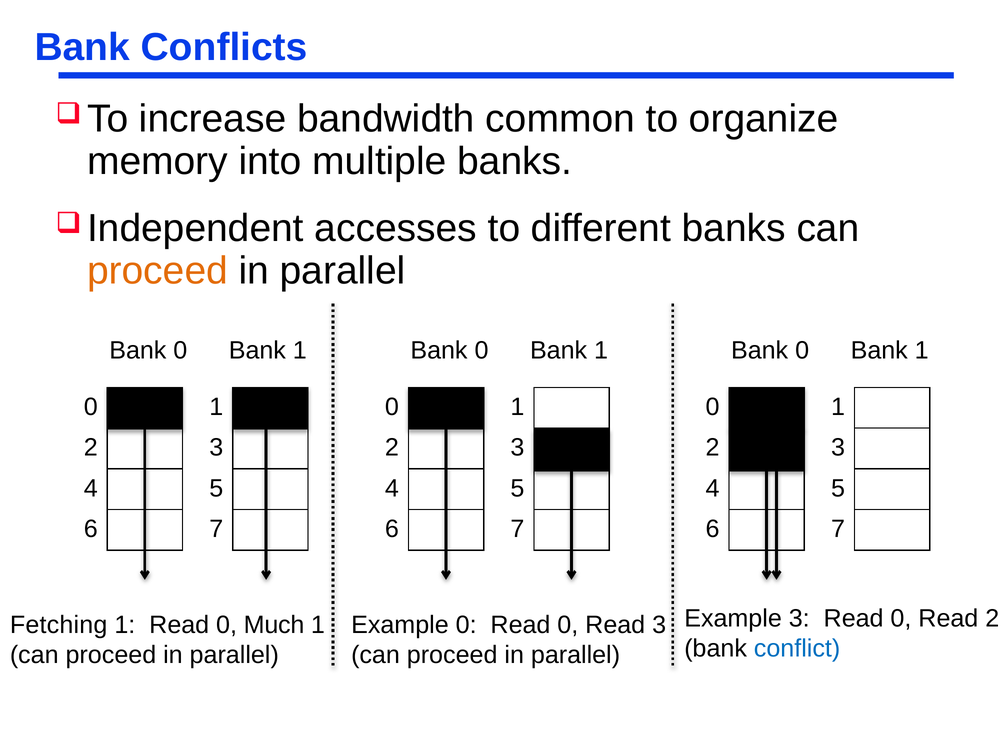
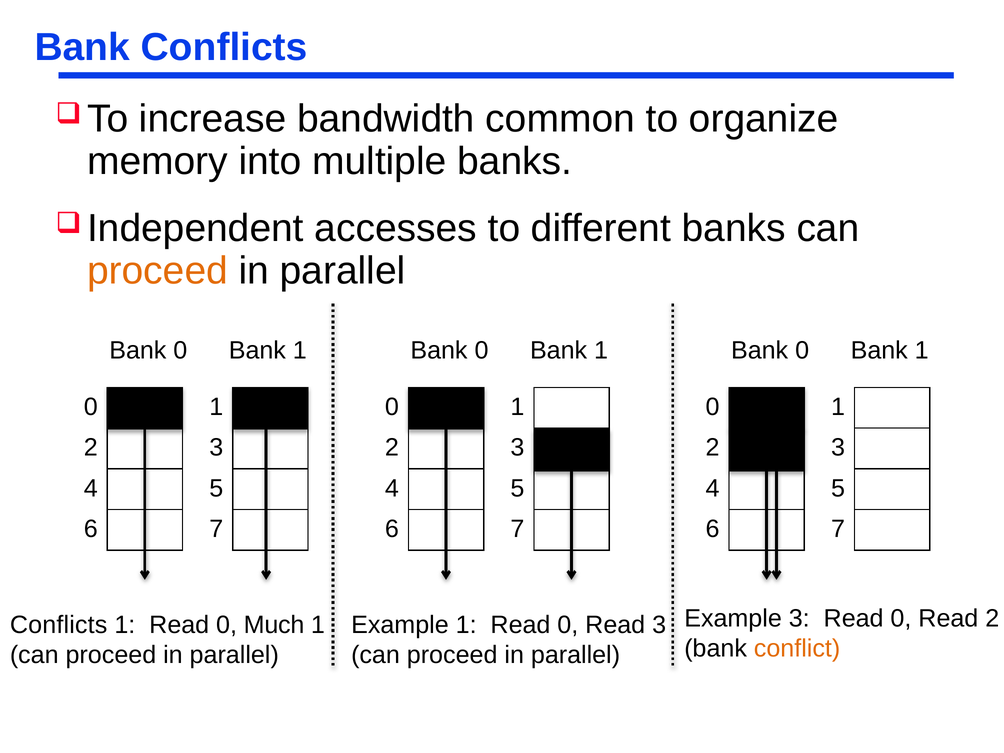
Fetching at (59, 625): Fetching -> Conflicts
Example 0: 0 -> 1
conflict colour: blue -> orange
